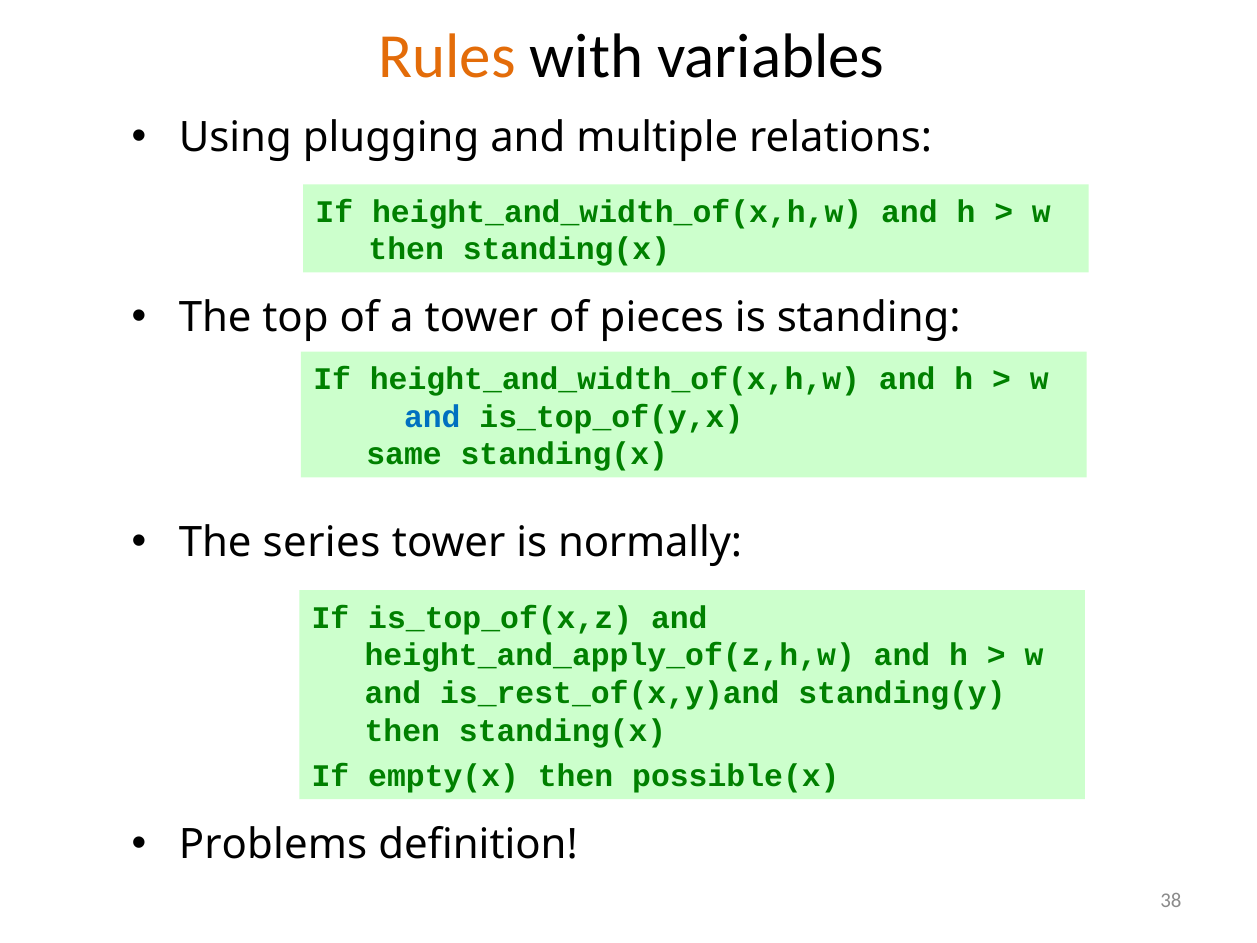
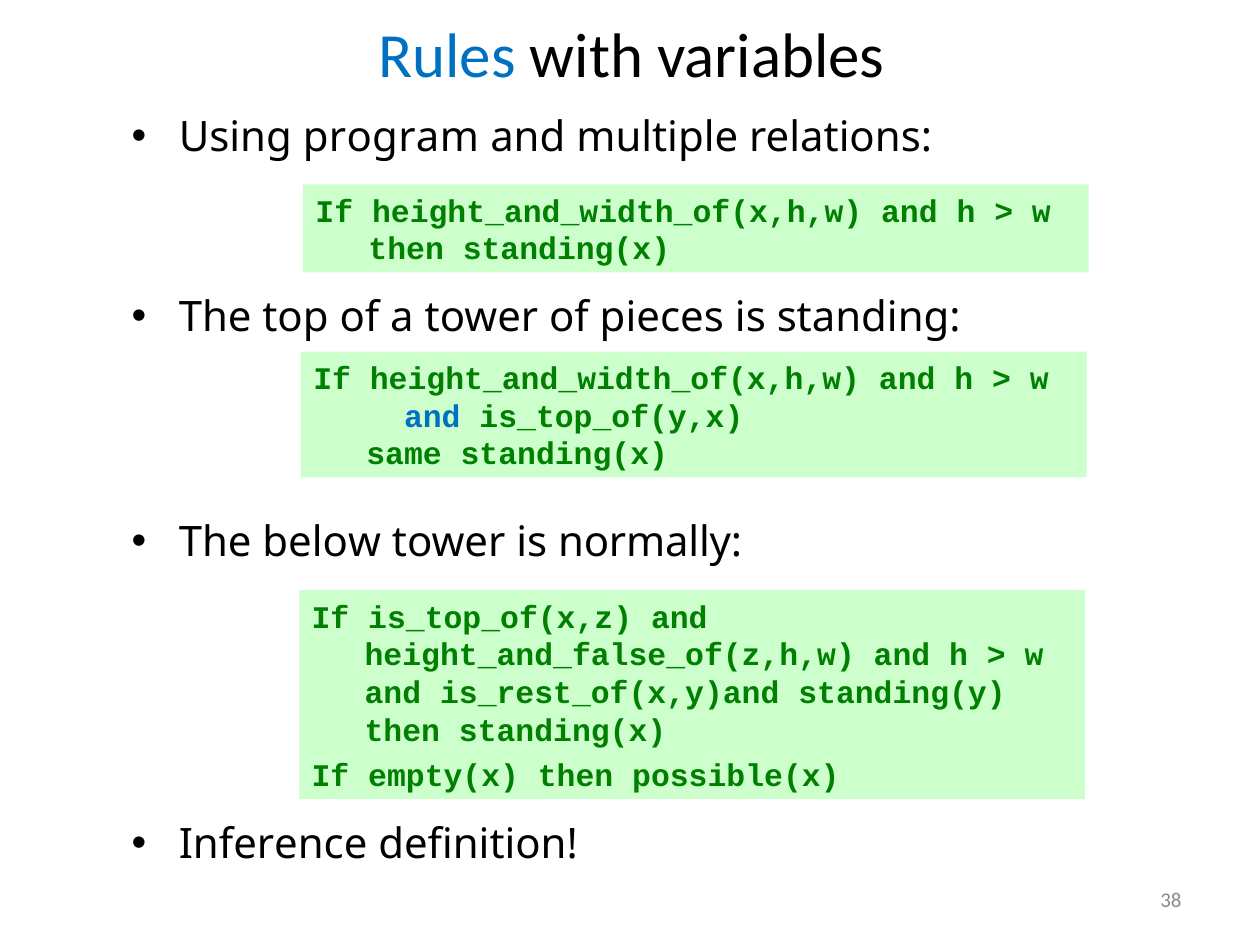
Rules colour: orange -> blue
plugging: plugging -> program
series: series -> below
height_and_apply_of(z,h,w: height_and_apply_of(z,h,w -> height_and_false_of(z,h,w
Problems: Problems -> Inference
